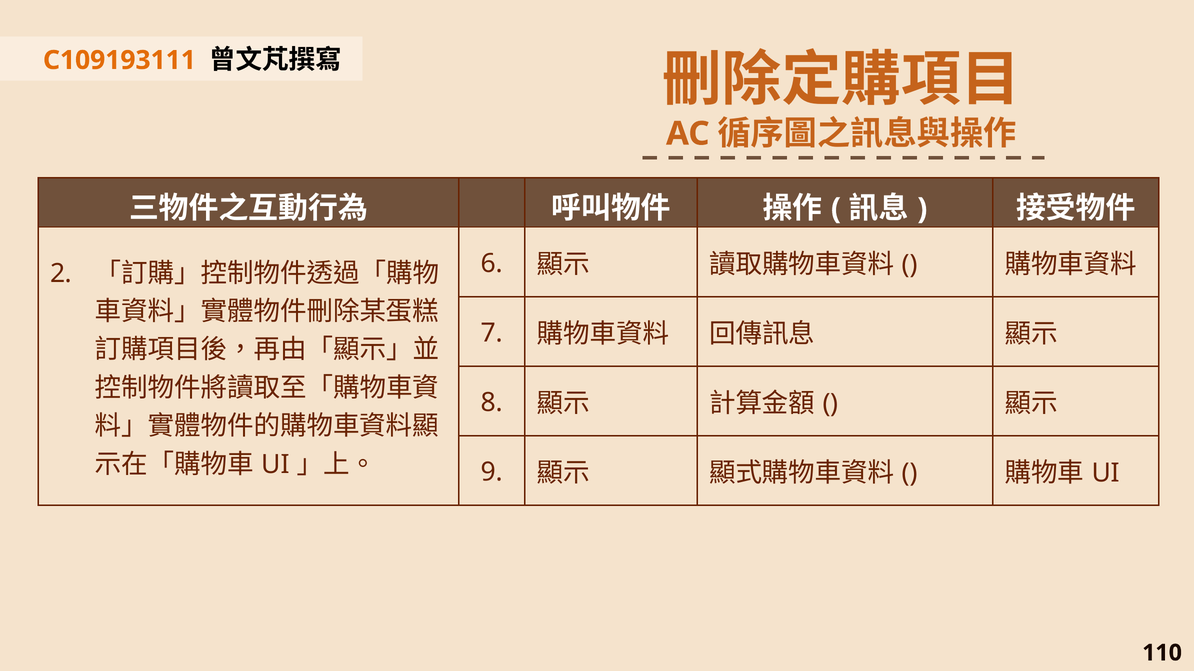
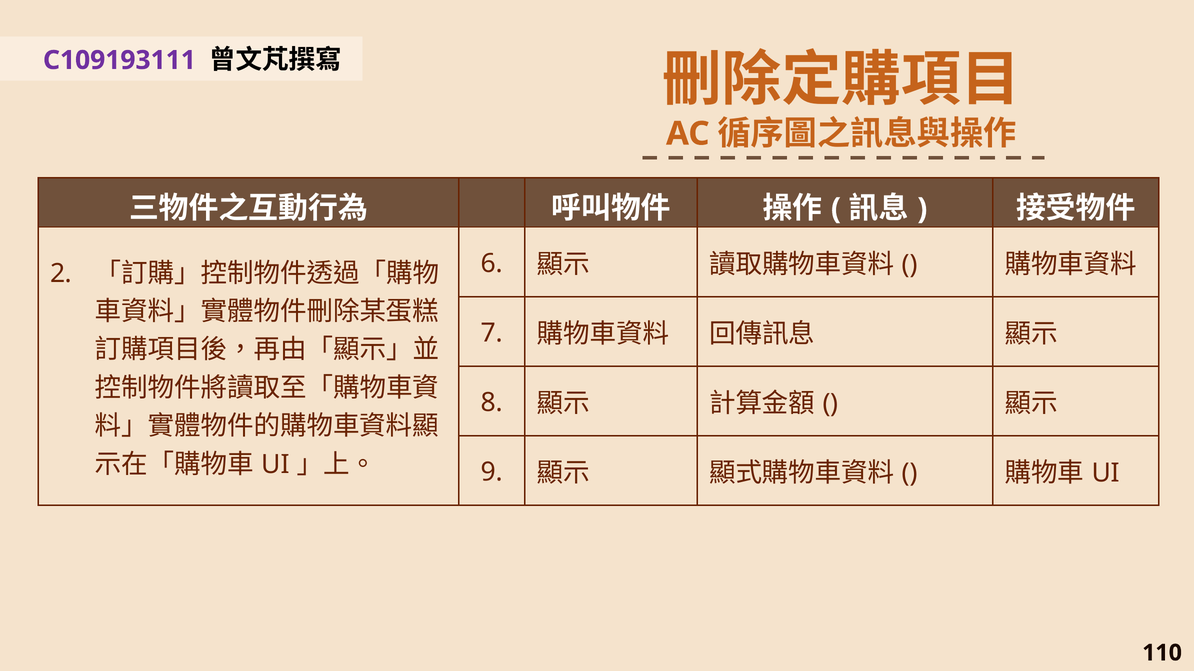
C109193111 colour: orange -> purple
